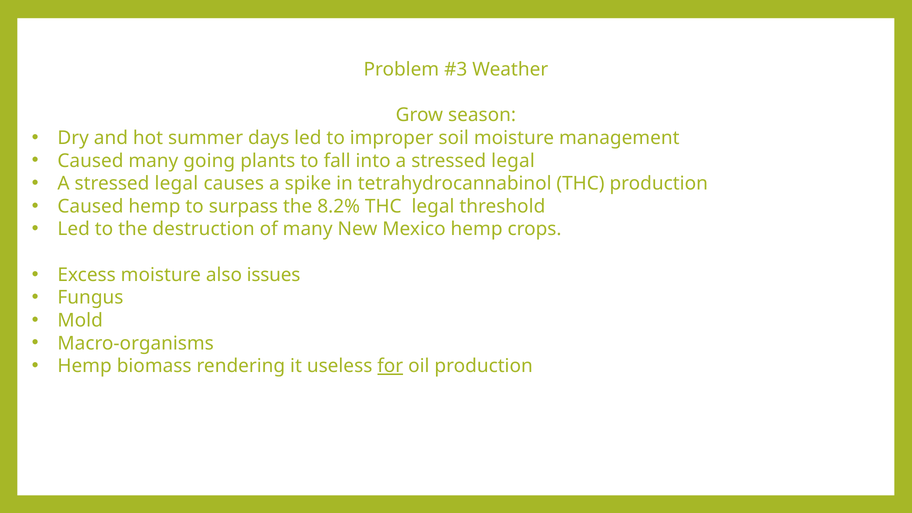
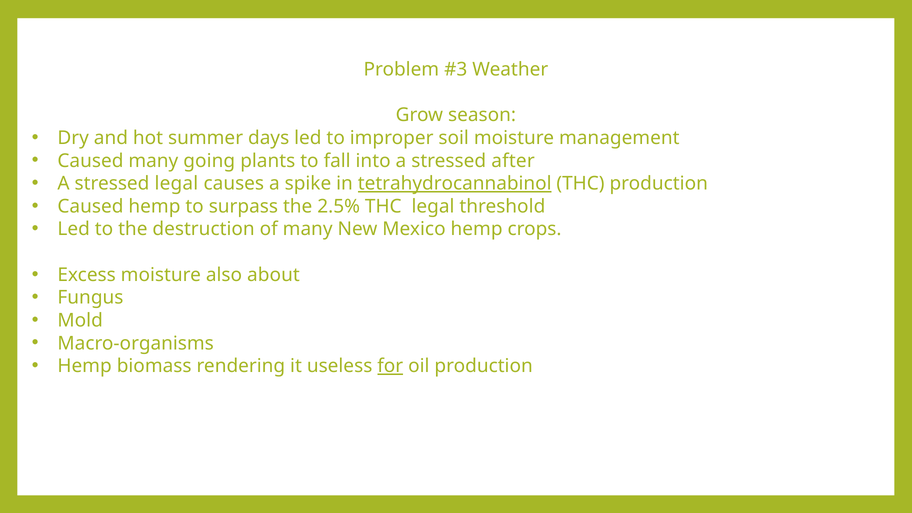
into a stressed legal: legal -> after
tetrahydrocannabinol underline: none -> present
8.2%: 8.2% -> 2.5%
issues: issues -> about
